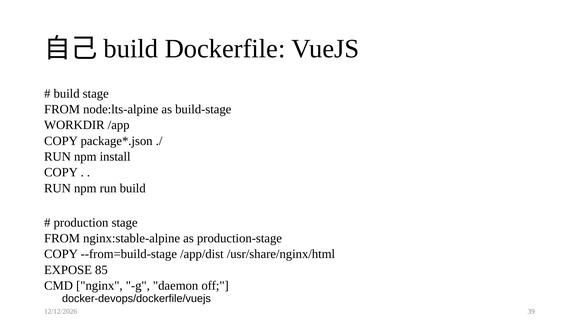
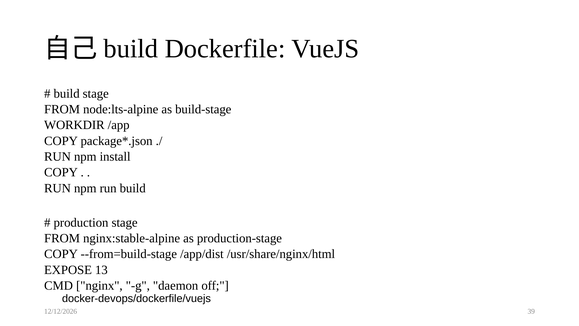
85: 85 -> 13
